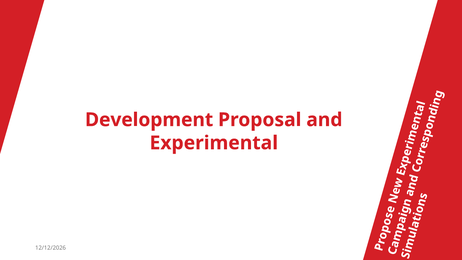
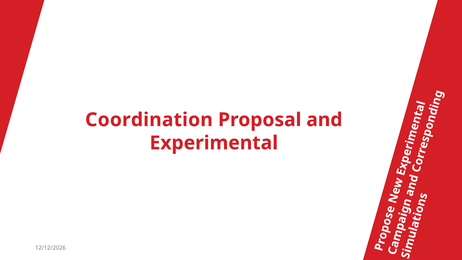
Development: Development -> Coordination
